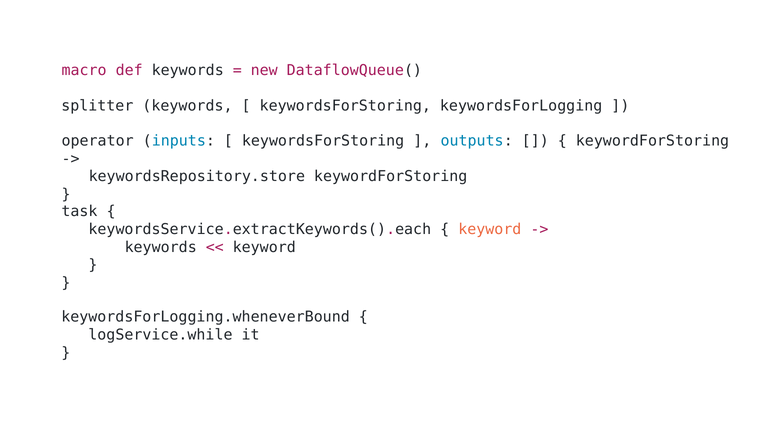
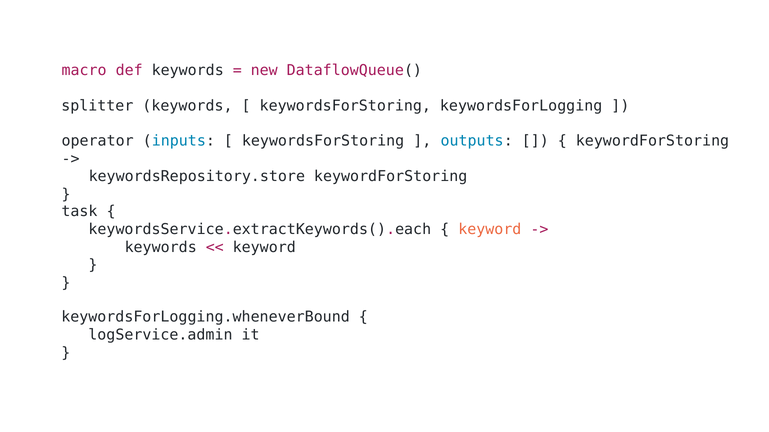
logService.while: logService.while -> logService.admin
